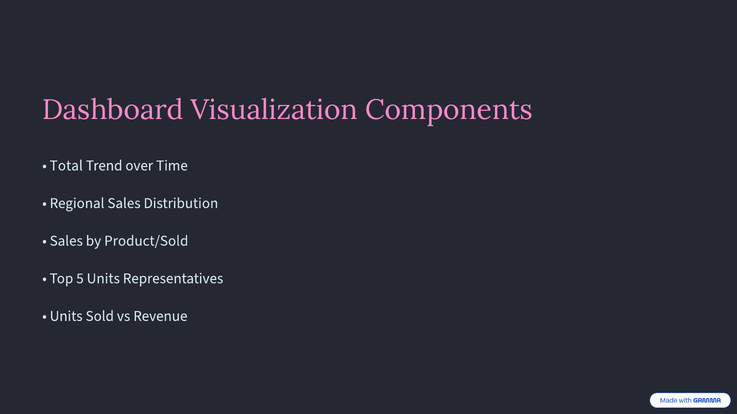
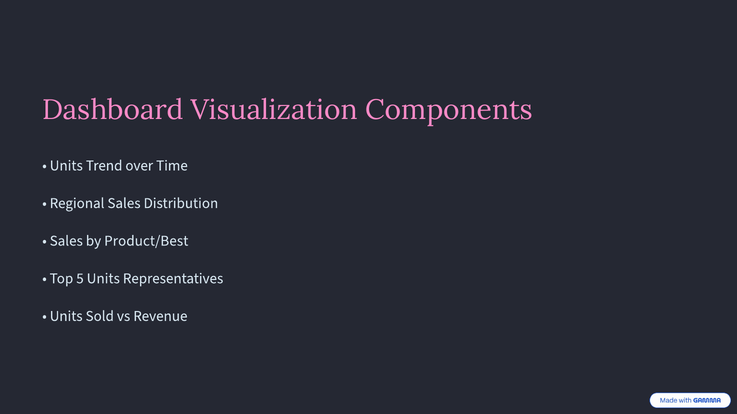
Total at (66, 166): Total -> Units
Product/Sold: Product/Sold -> Product/Best
